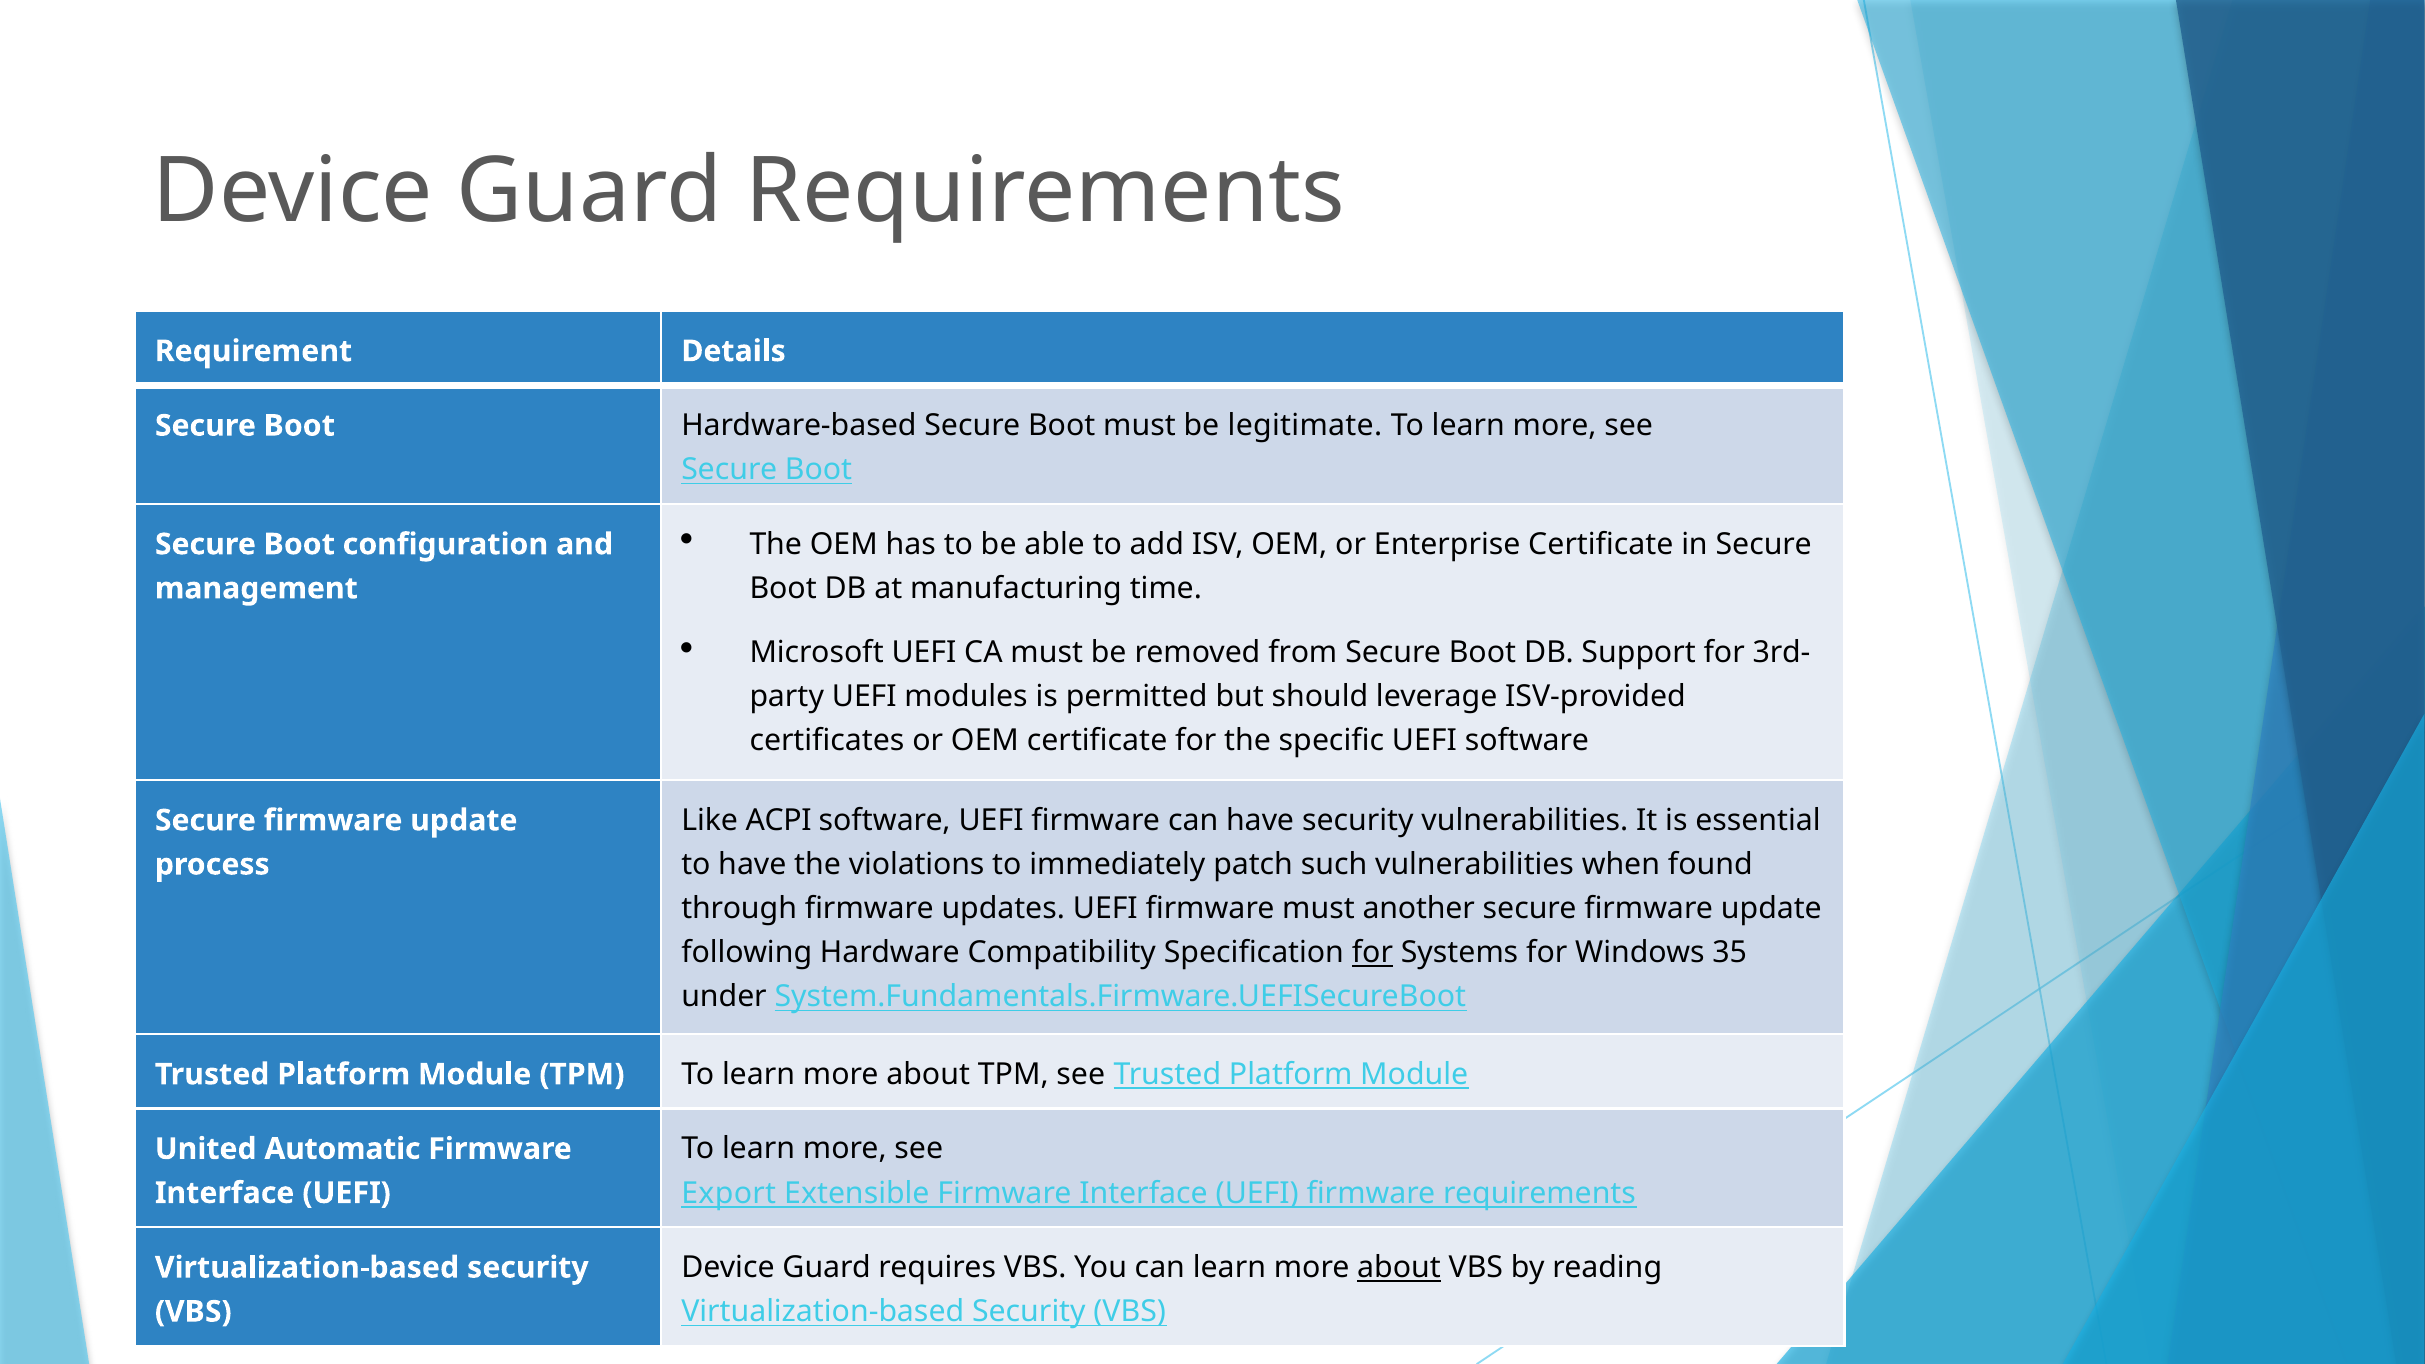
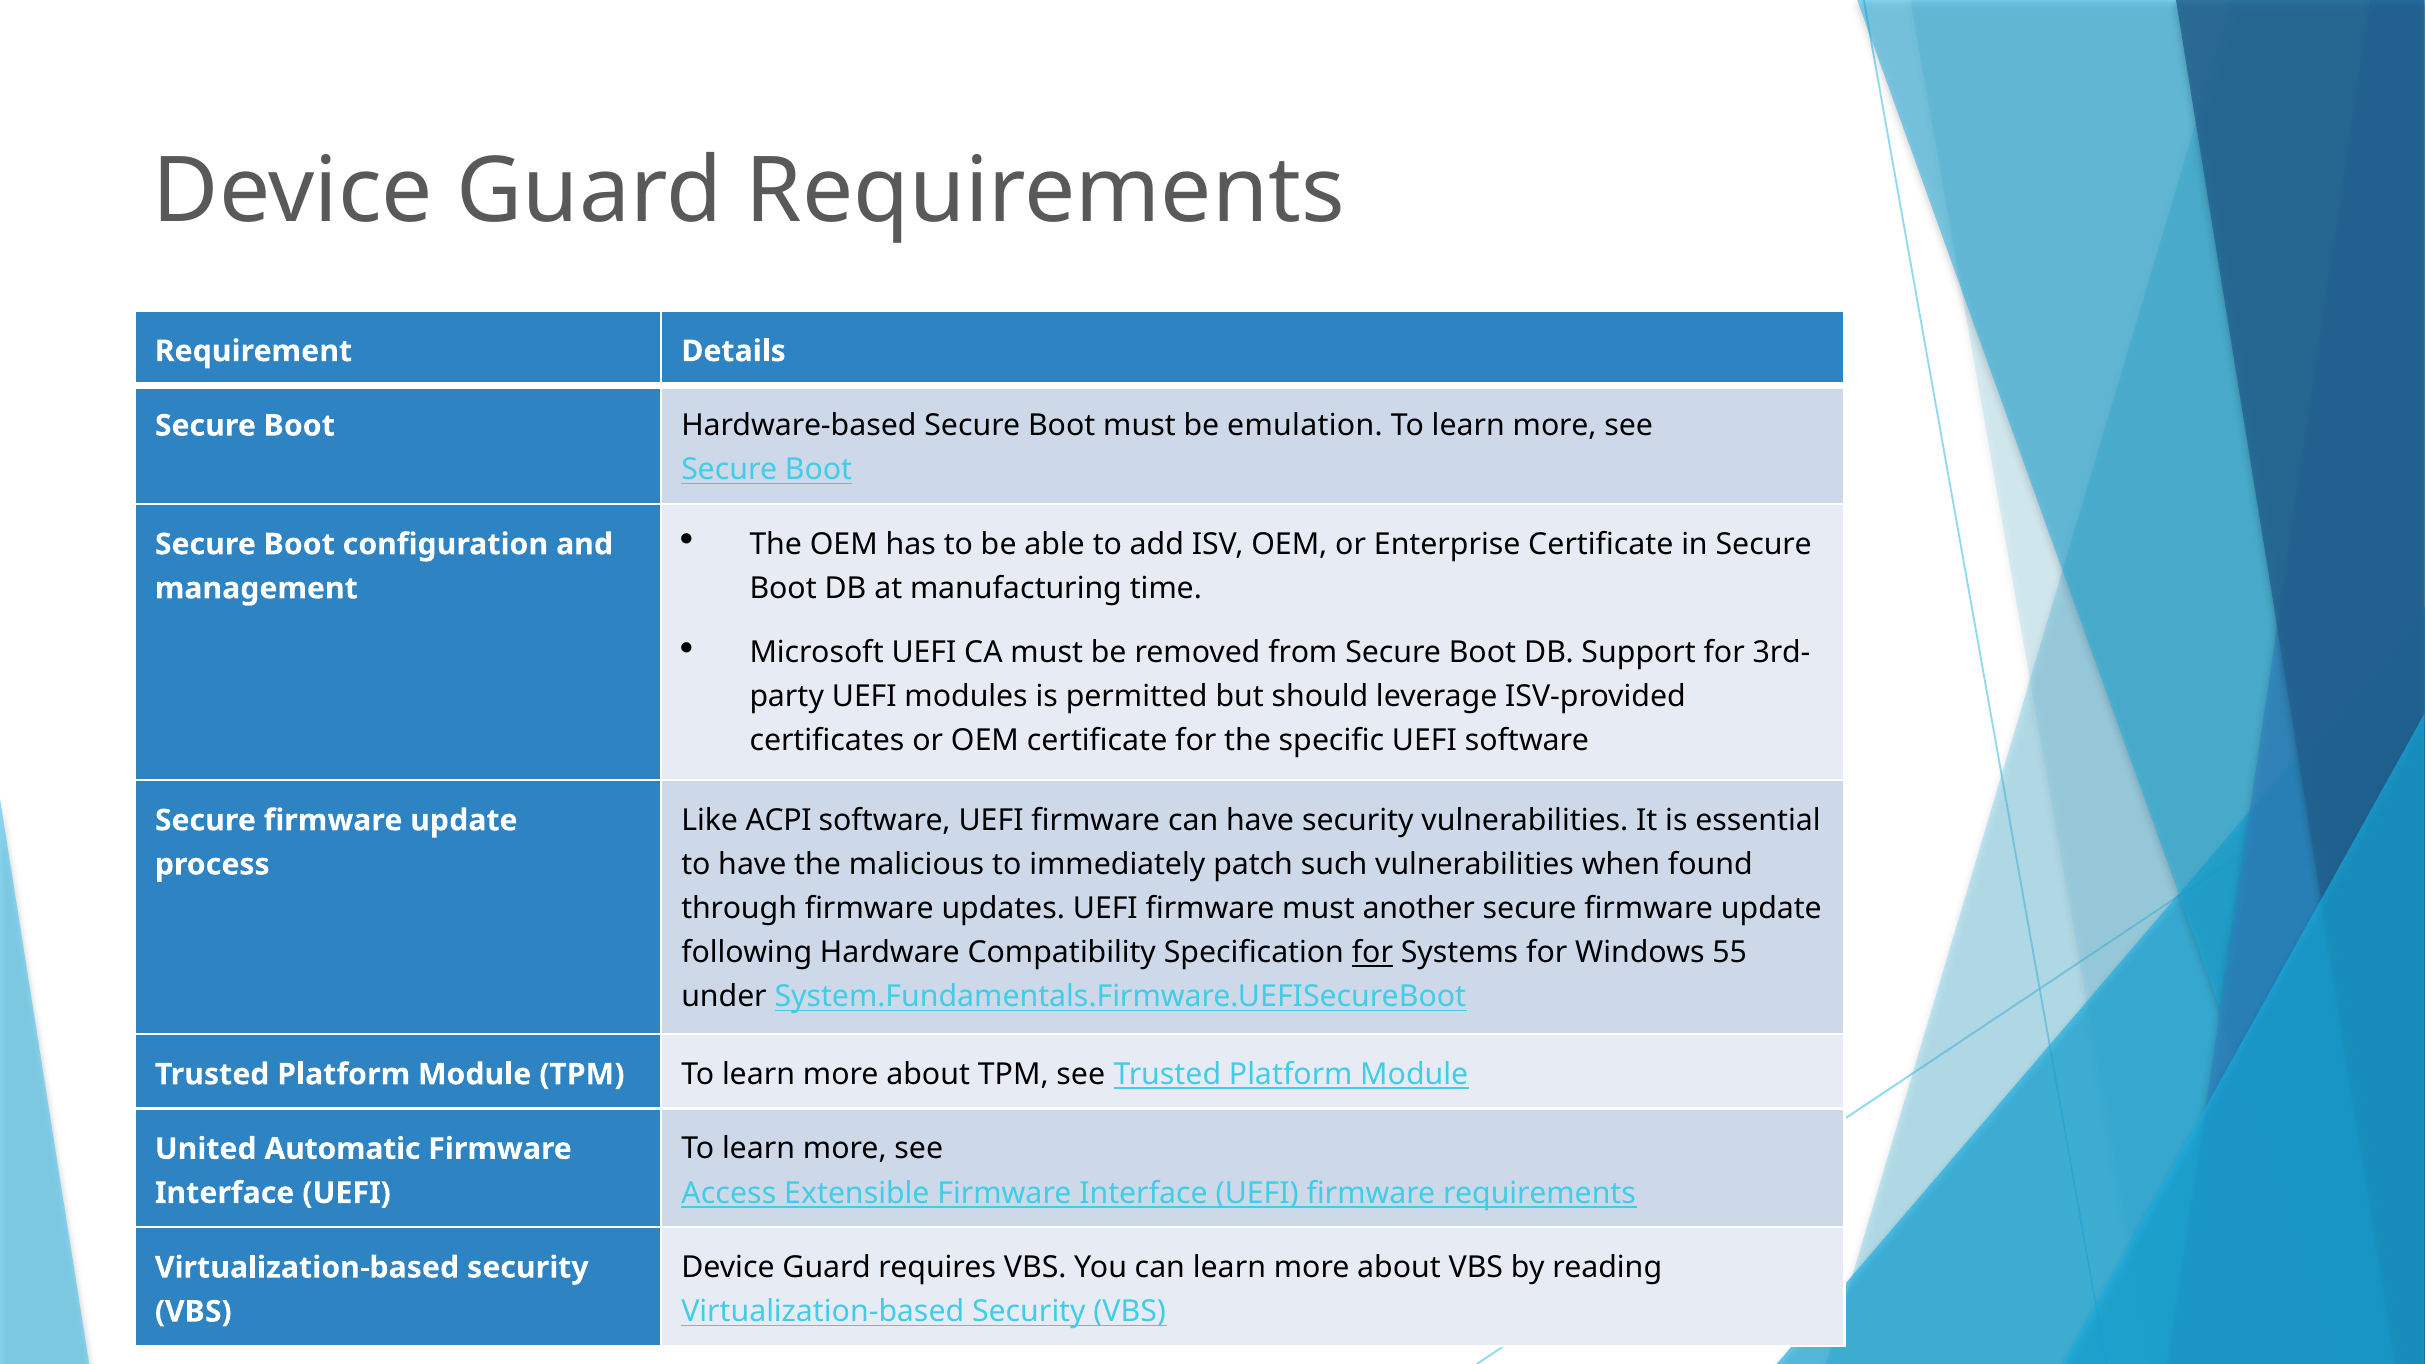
legitimate: legitimate -> emulation
violations: violations -> malicious
35: 35 -> 55
Export: Export -> Access
about at (1399, 1268) underline: present -> none
